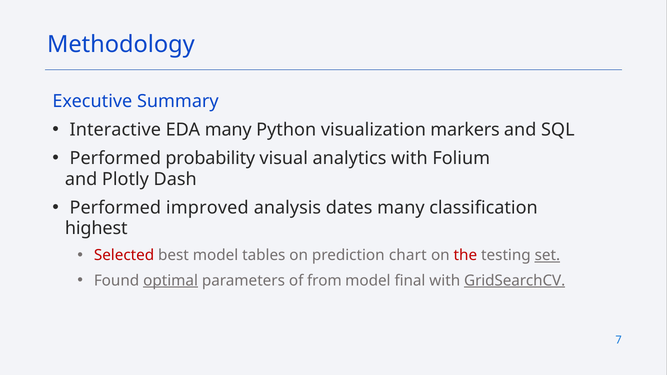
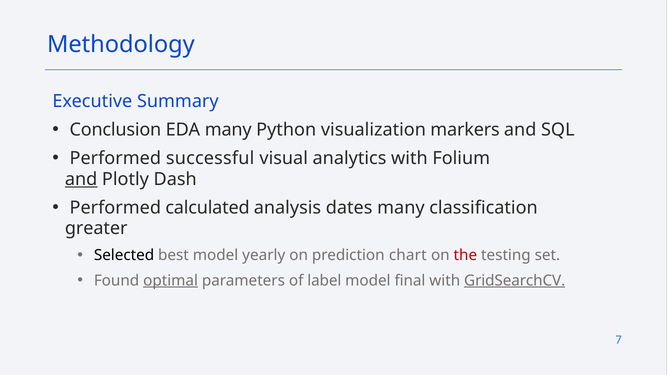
Interactive: Interactive -> Conclusion
probability: probability -> successful
and at (81, 179) underline: none -> present
improved: improved -> calculated
highest: highest -> greater
Selected colour: red -> black
tables: tables -> yearly
set underline: present -> none
from: from -> label
